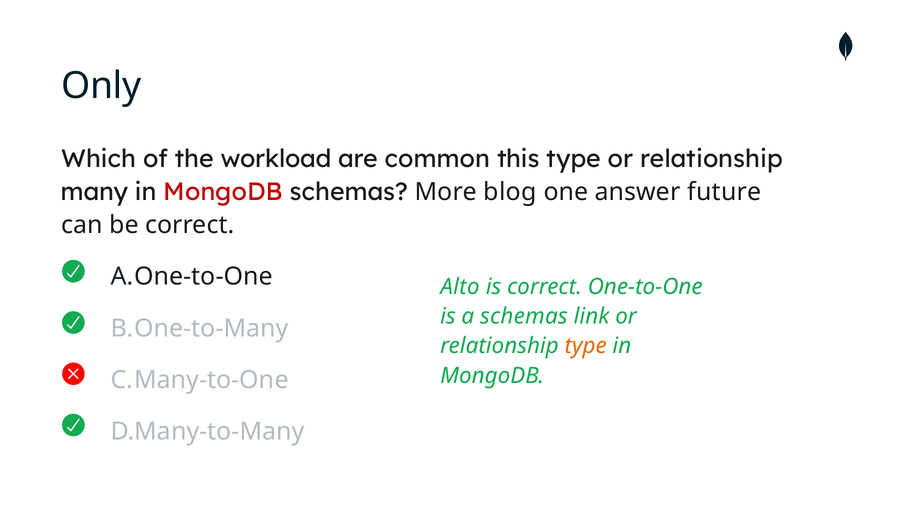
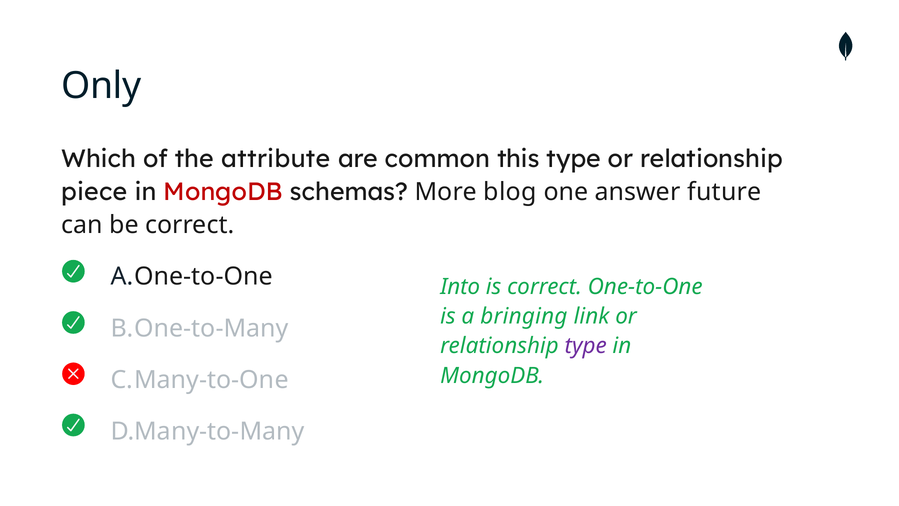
workload: workload -> attribute
many: many -> piece
Alto: Alto -> Into
a schemas: schemas -> bringing
type at (586, 346) colour: orange -> purple
